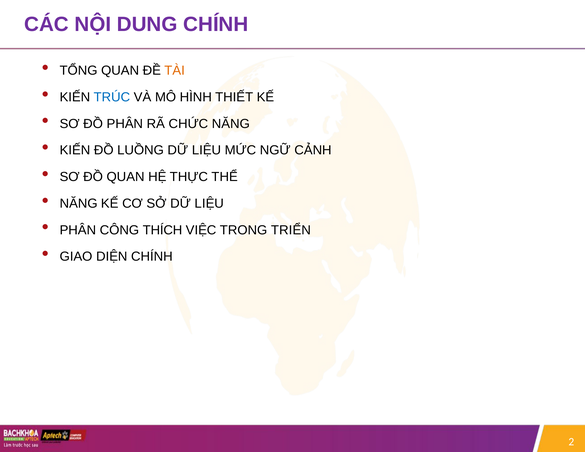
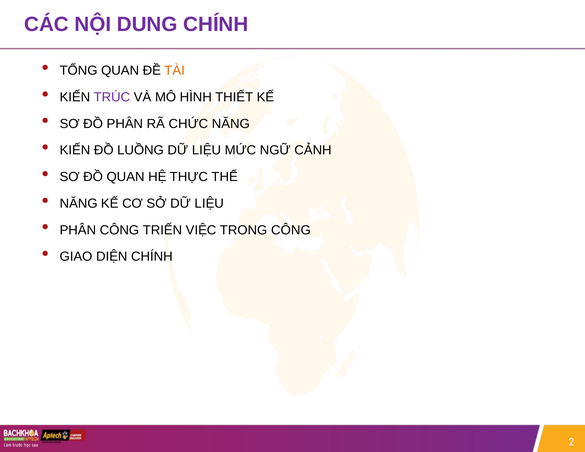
TRÚC colour: blue -> purple
THÍCH: THÍCH -> TRIỂN
TRONG TRIỂN: TRIỂN -> CÔNG
